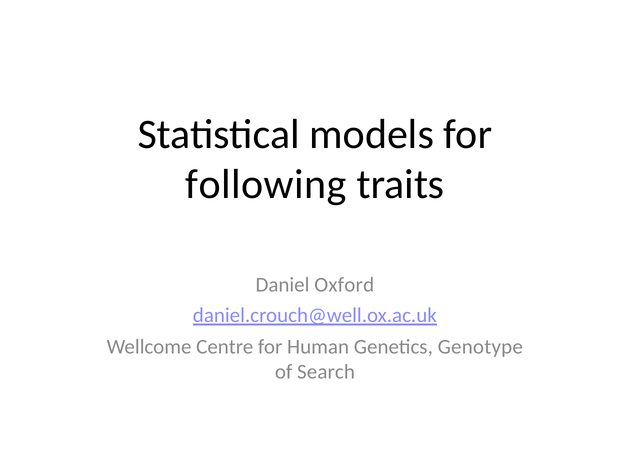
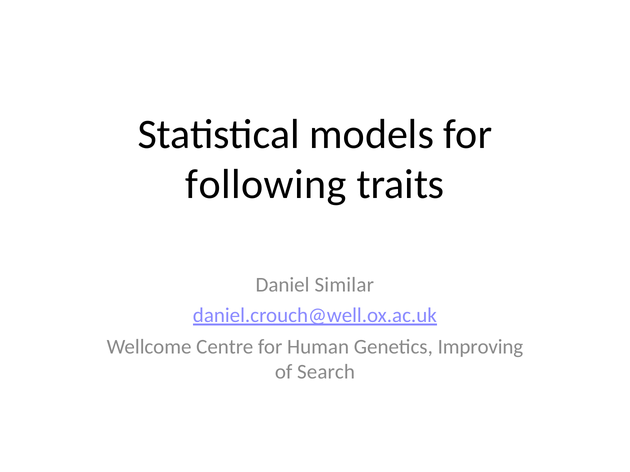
Oxford: Oxford -> Similar
Genotype: Genotype -> Improving
